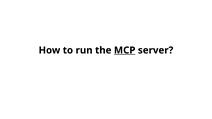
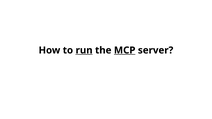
run underline: none -> present
